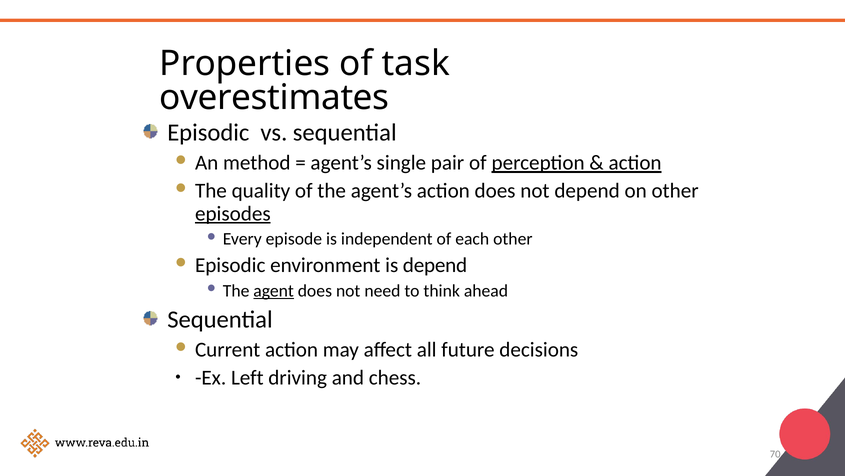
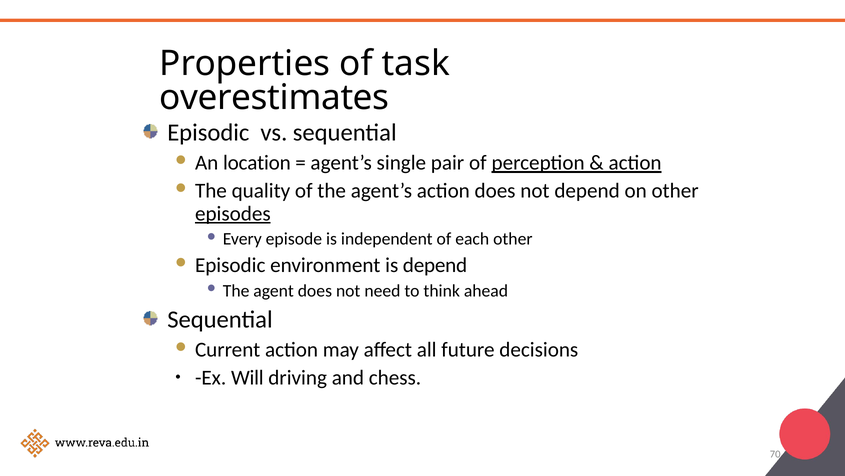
method: method -> location
agent underline: present -> none
Left: Left -> Will
